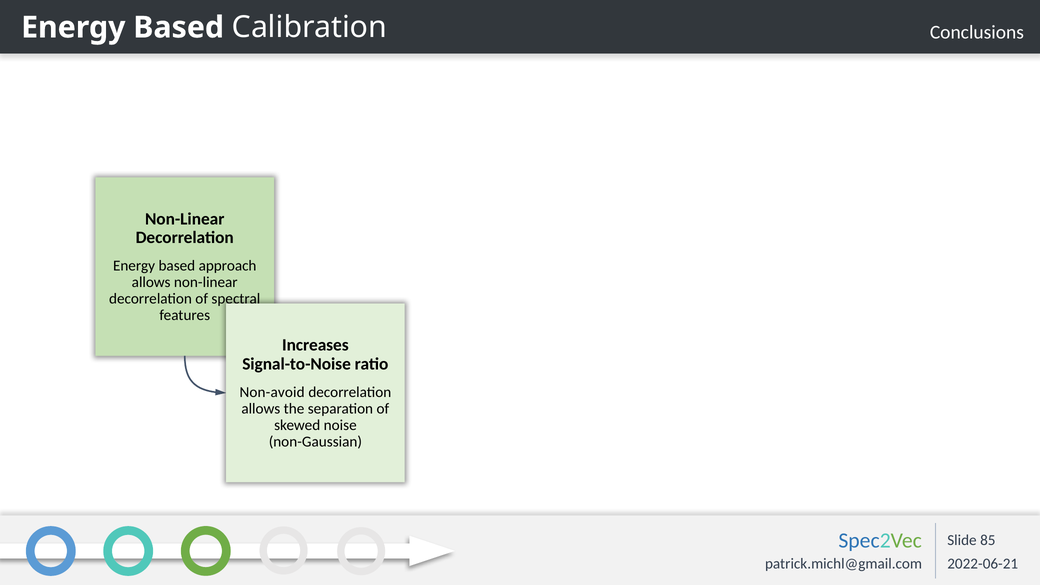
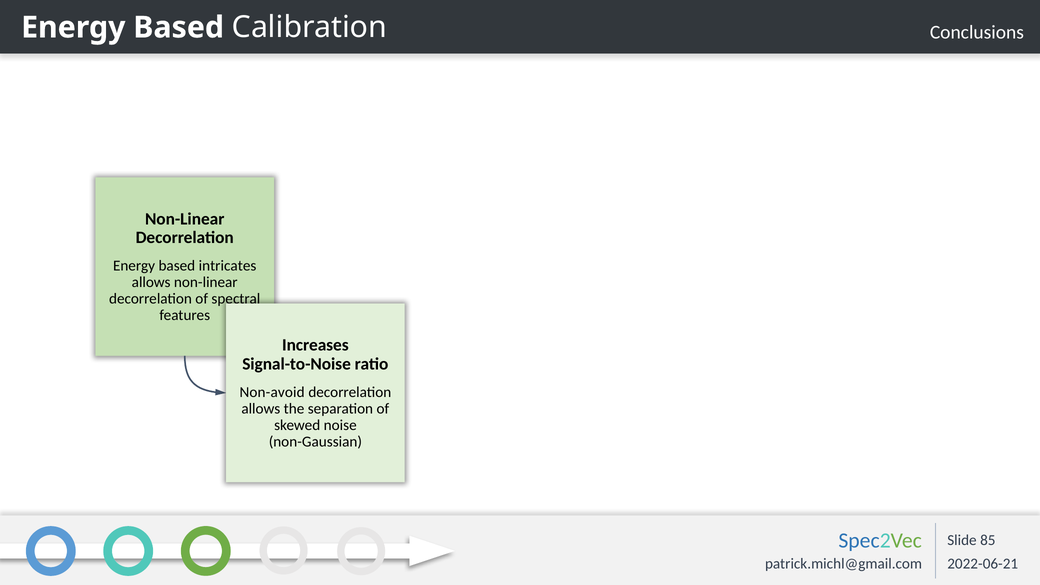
approach: approach -> intricates
